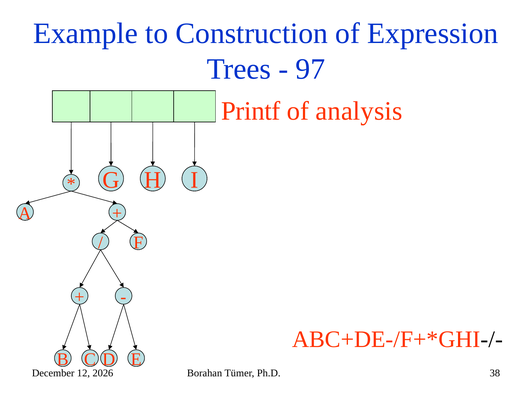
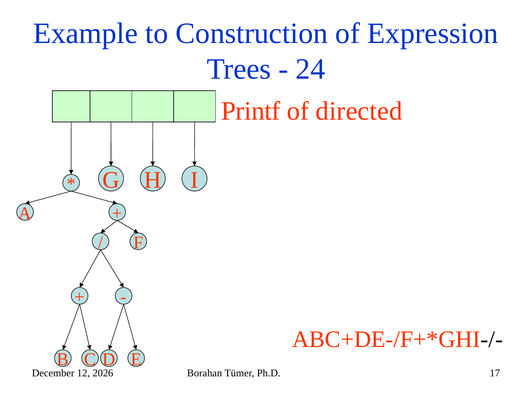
97: 97 -> 24
analysis: analysis -> directed
38: 38 -> 17
